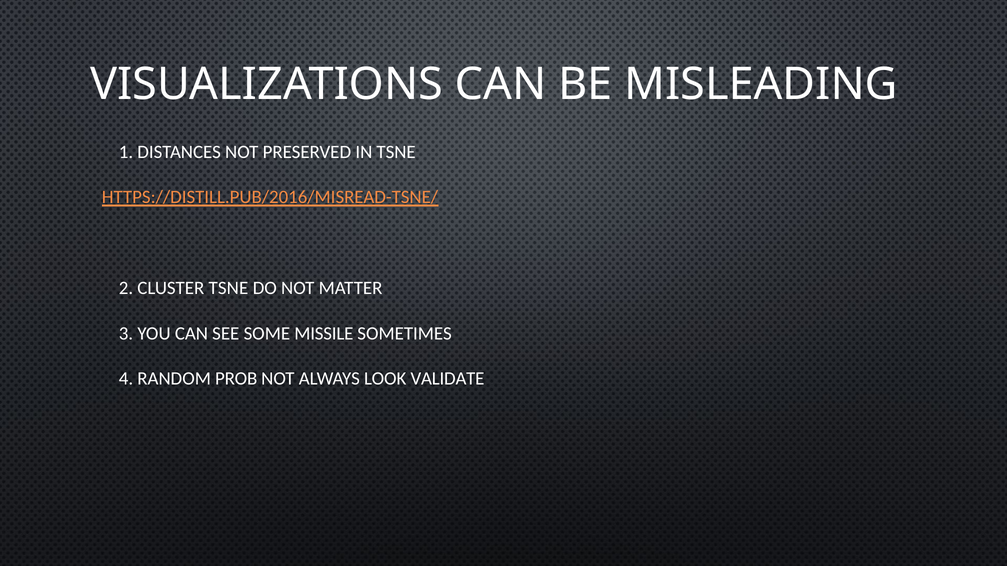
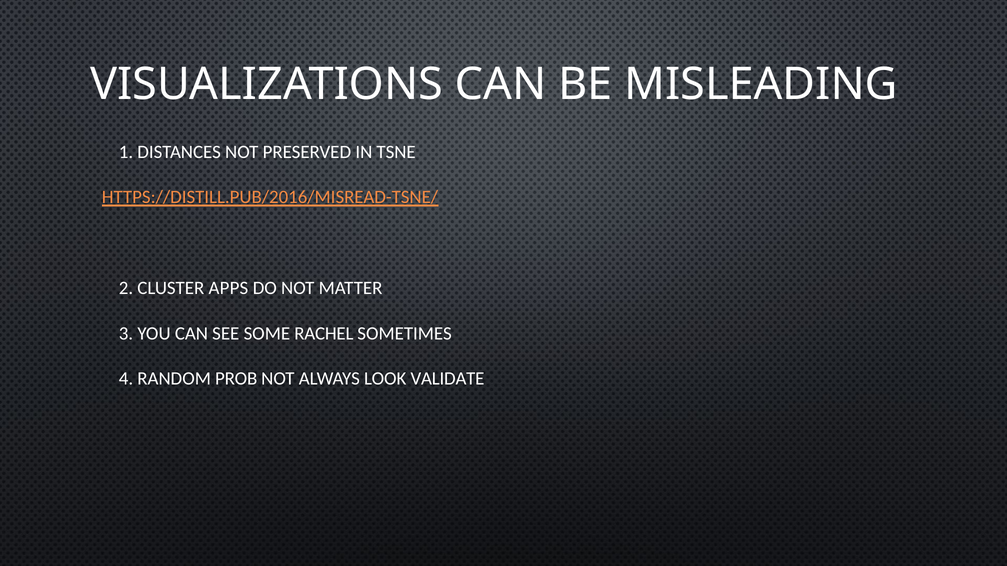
CLUSTER TSNE: TSNE -> APPS
MISSILE: MISSILE -> RACHEL
